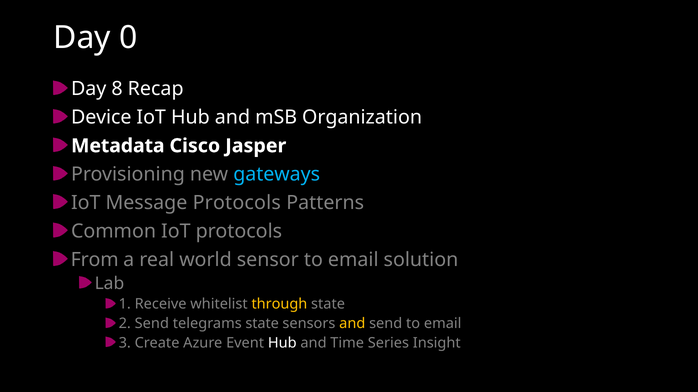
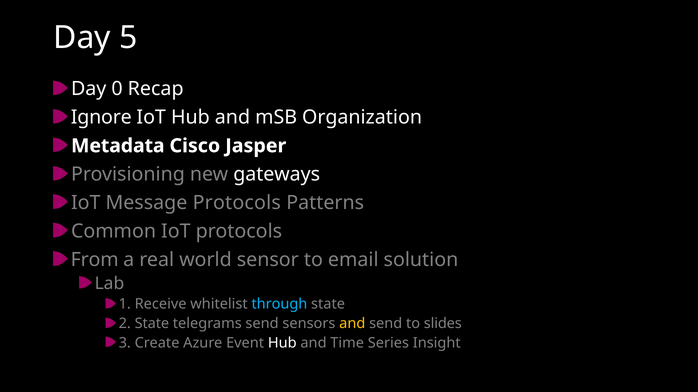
0: 0 -> 5
8: 8 -> 0
Device: Device -> Ignore
gateways colour: light blue -> white
through colour: yellow -> light blue
2 Send: Send -> State
telegrams state: state -> send
send to email: email -> slides
